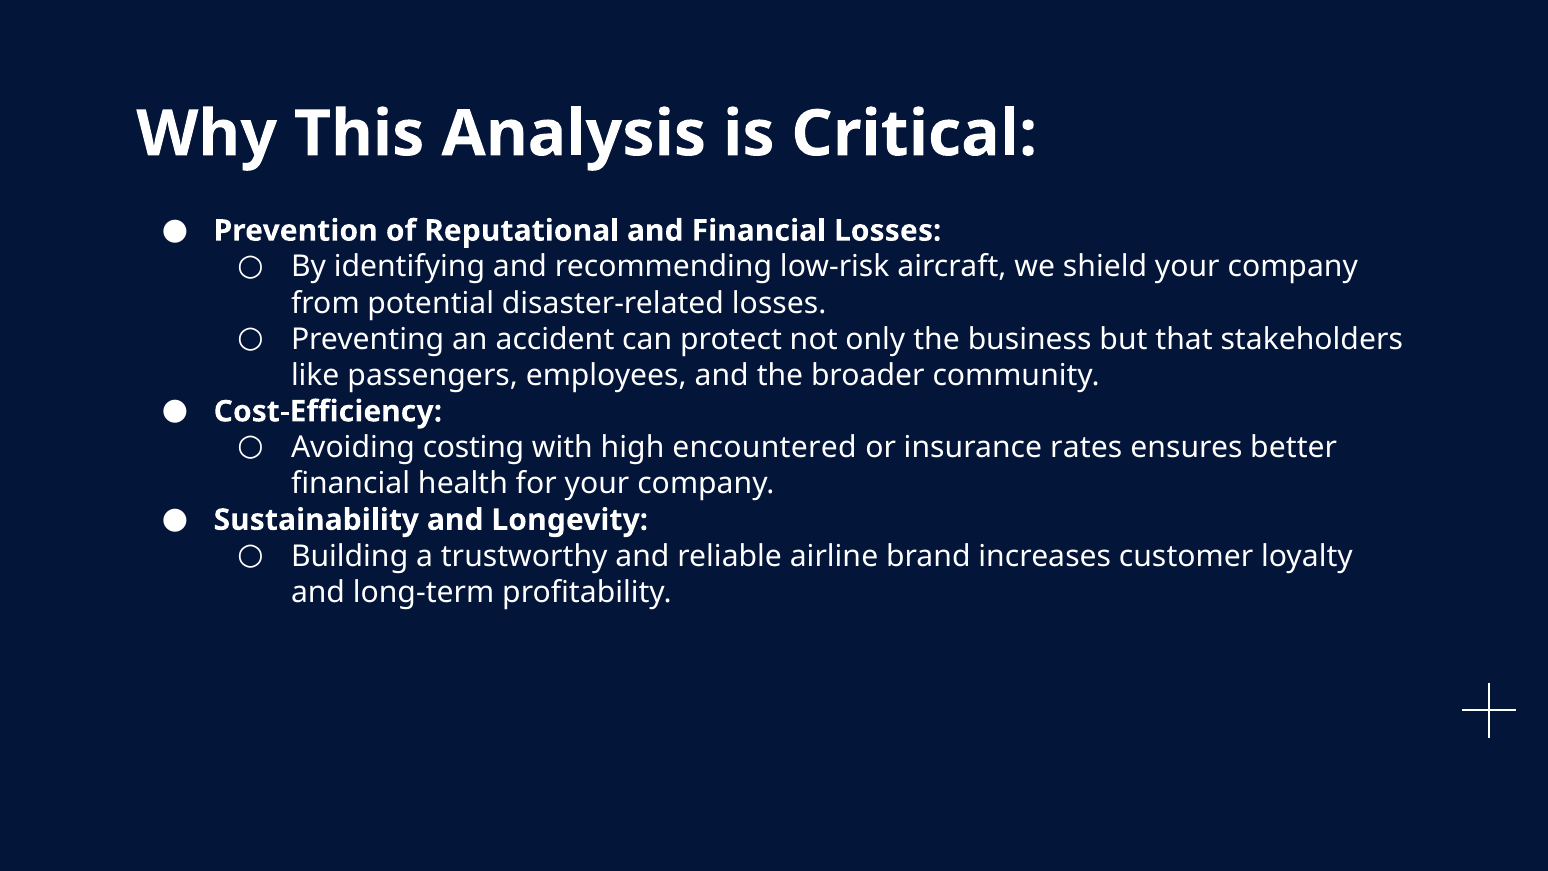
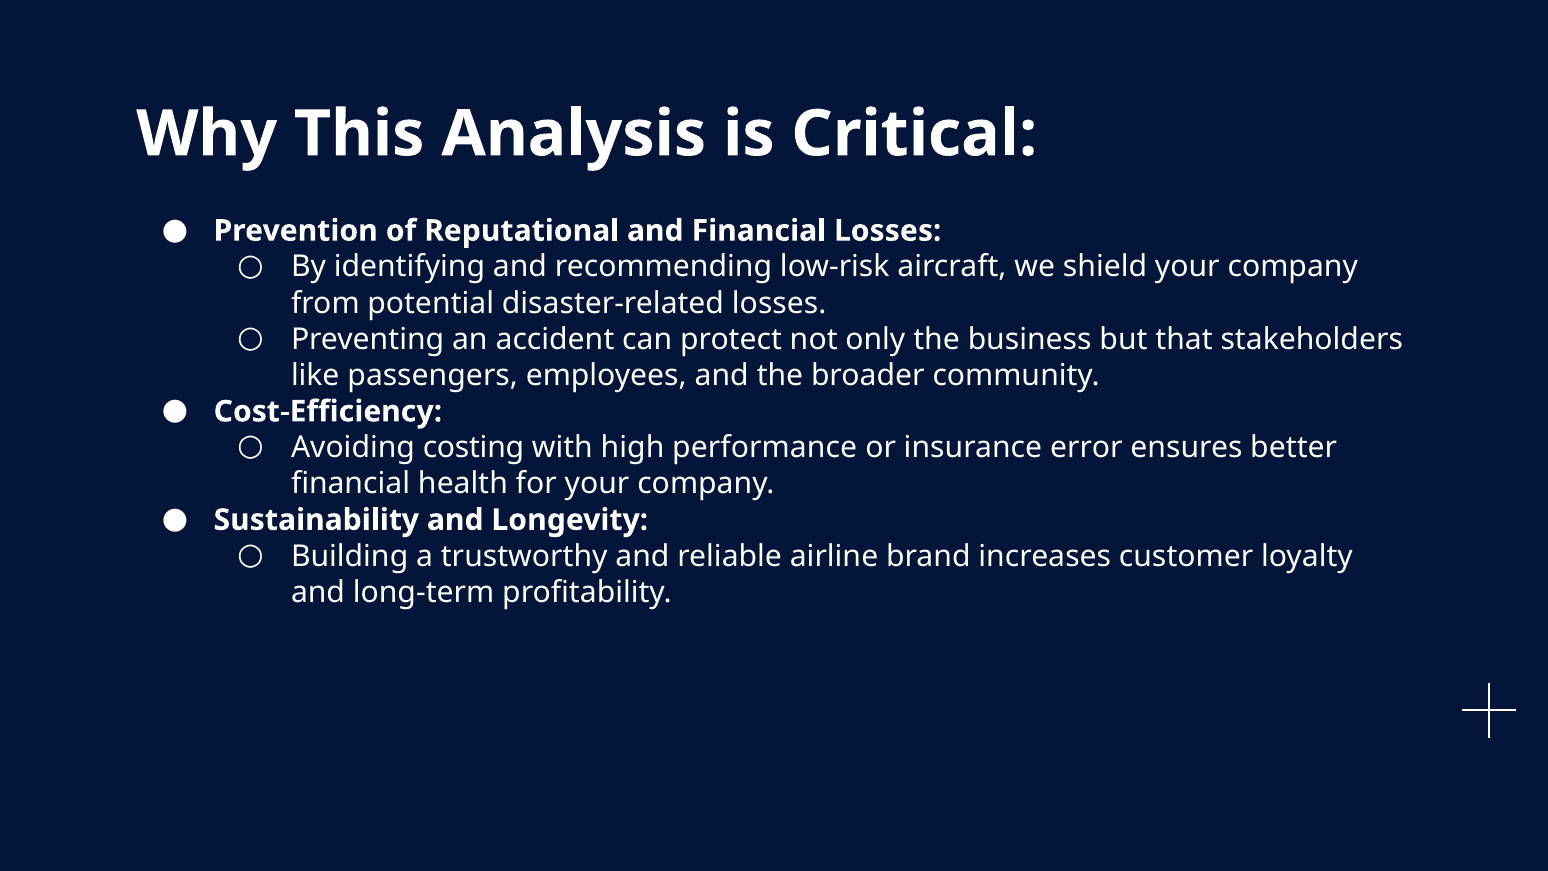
encountered: encountered -> performance
rates: rates -> error
